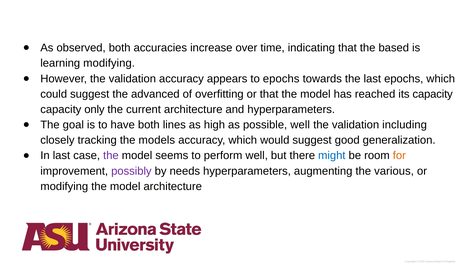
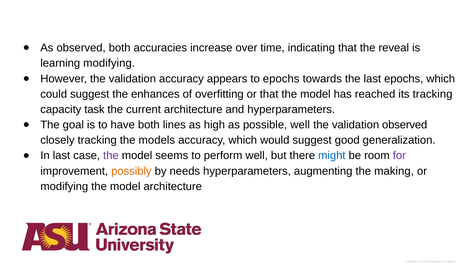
based: based -> reveal
advanced: advanced -> enhances
its capacity: capacity -> tracking
only: only -> task
validation including: including -> observed
for colour: orange -> purple
possibly colour: purple -> orange
various: various -> making
